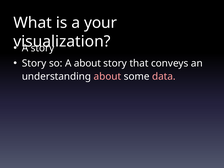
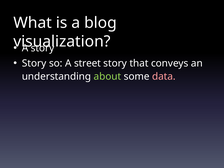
your: your -> blog
A about: about -> street
about at (107, 76) colour: pink -> light green
